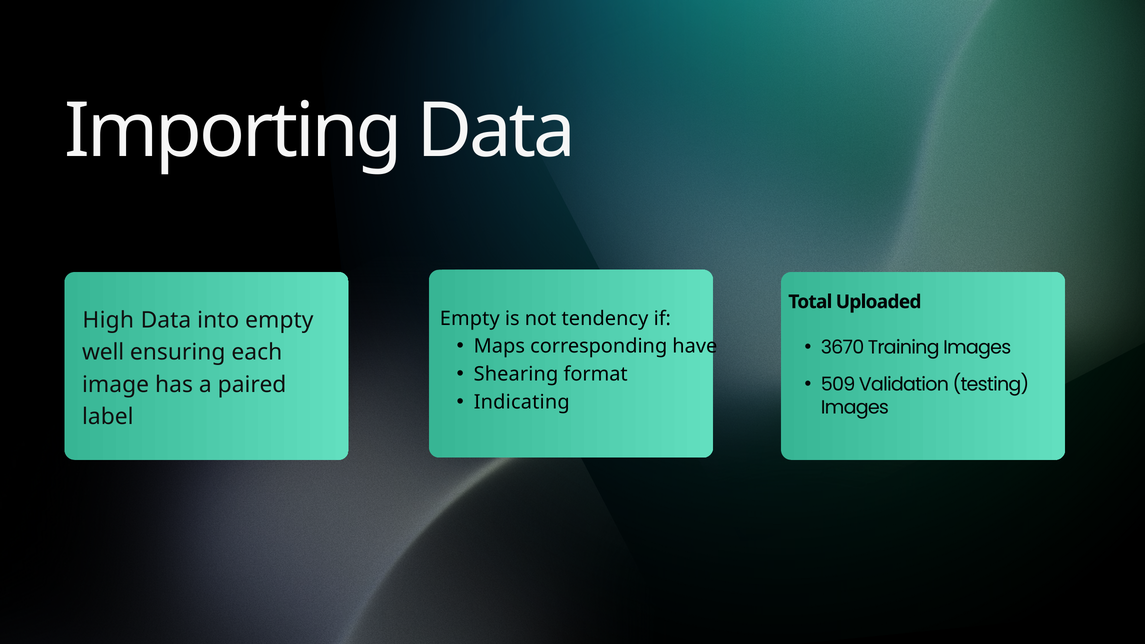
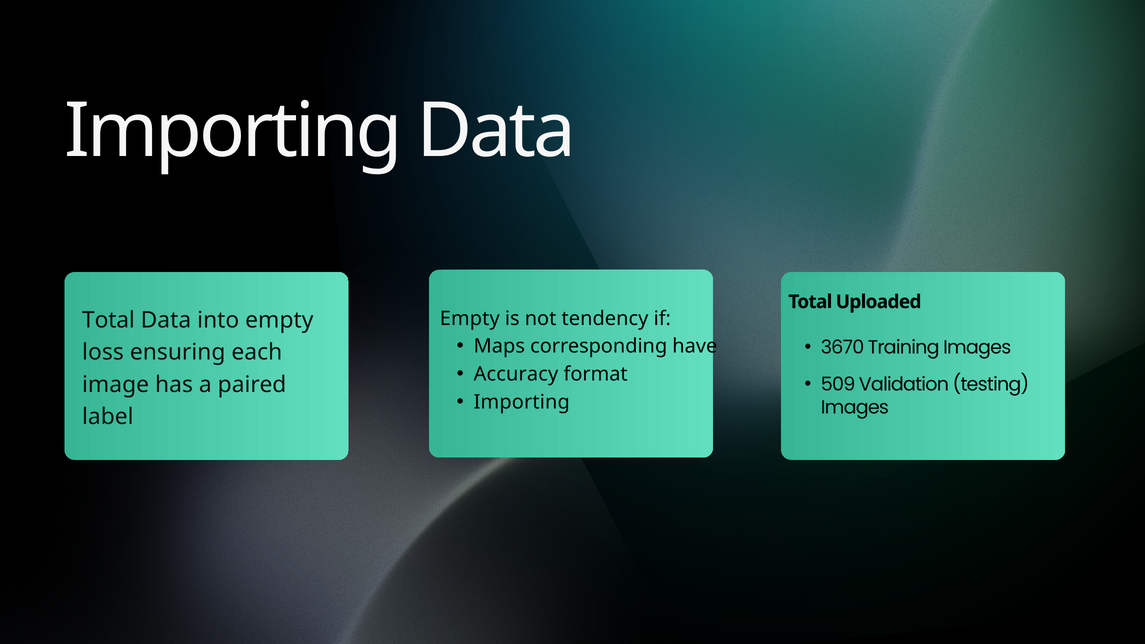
High at (108, 320): High -> Total
well: well -> loss
Shearing: Shearing -> Accuracy
Indicating at (522, 402): Indicating -> Importing
